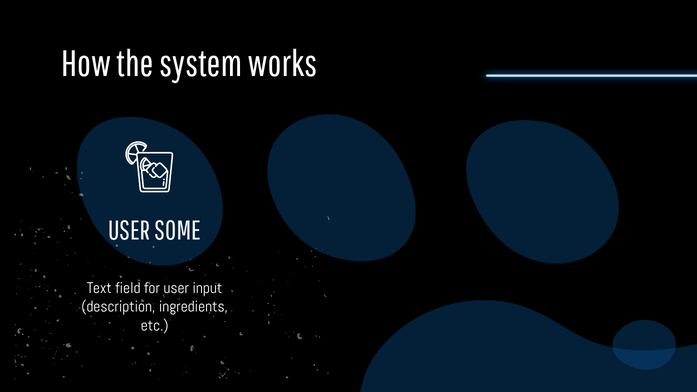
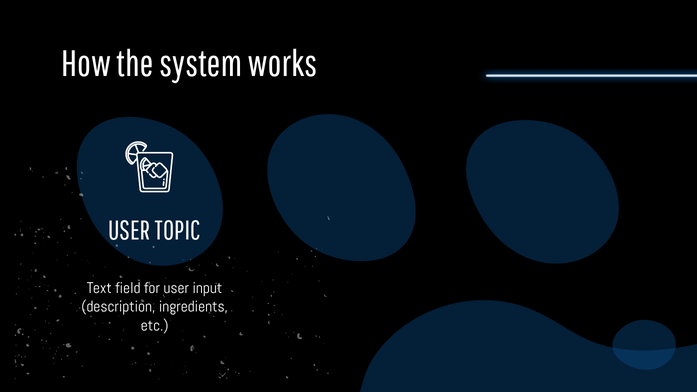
SOME: SOME -> TOPIC
